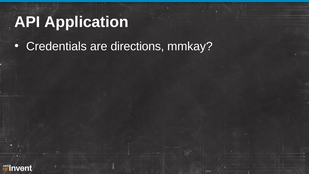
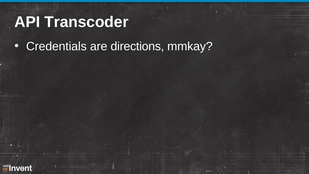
Application: Application -> Transcoder
